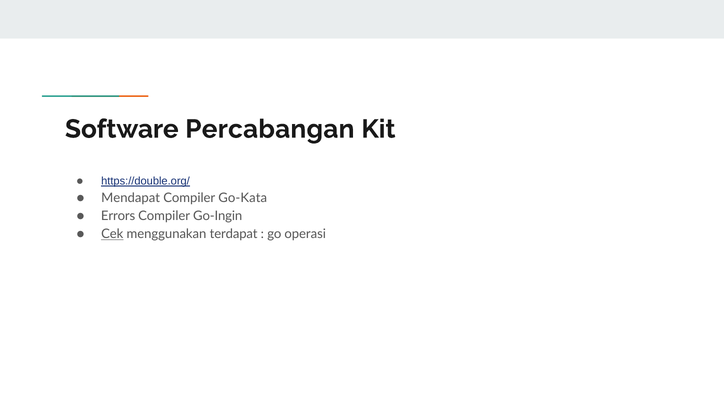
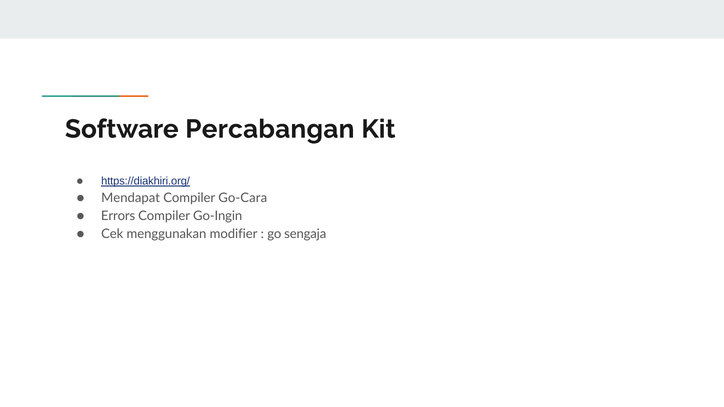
https://double.org/: https://double.org/ -> https://diakhiri.org/
Go-Kata: Go-Kata -> Go-Cara
Cek underline: present -> none
terdapat: terdapat -> modifier
operasi: operasi -> sengaja
